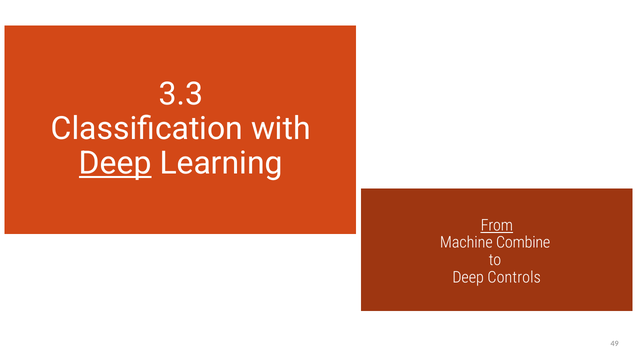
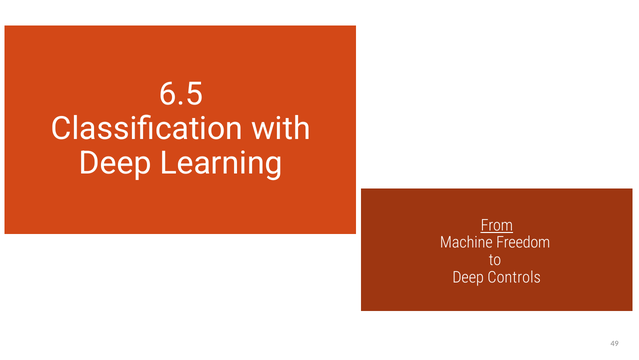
3.3: 3.3 -> 6.5
Deep at (115, 163) underline: present -> none
Combine: Combine -> Freedom
